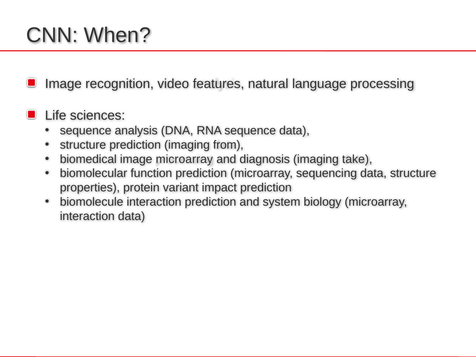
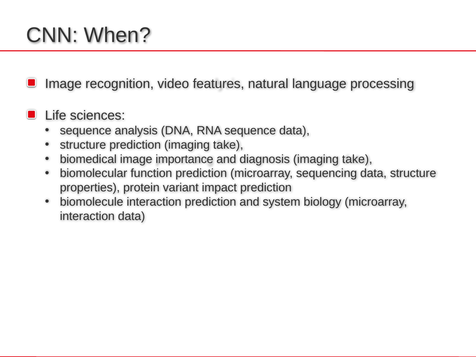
prediction imaging from: from -> take
image microarray: microarray -> importance
